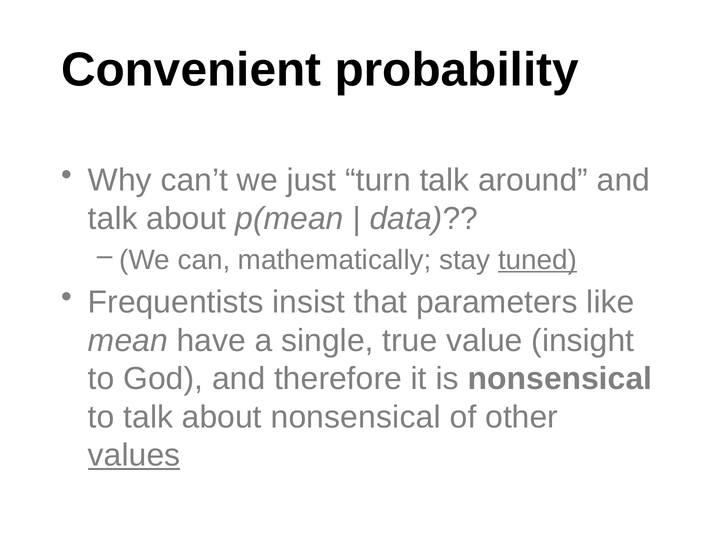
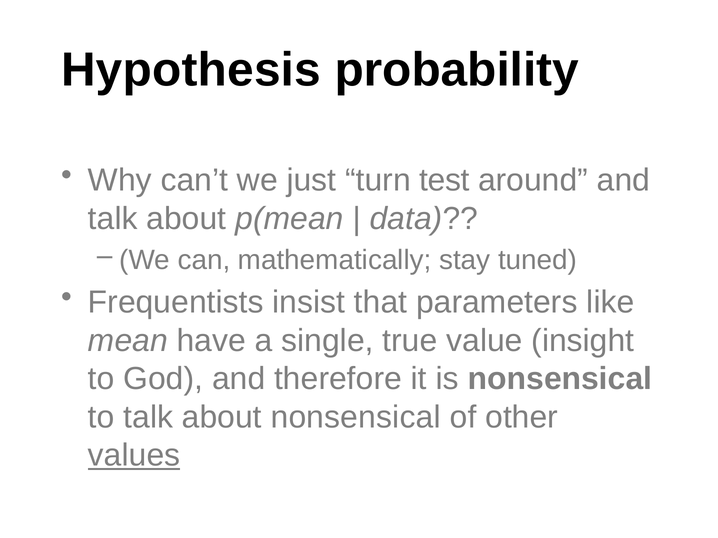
Convenient: Convenient -> Hypothesis
turn talk: talk -> test
tuned underline: present -> none
